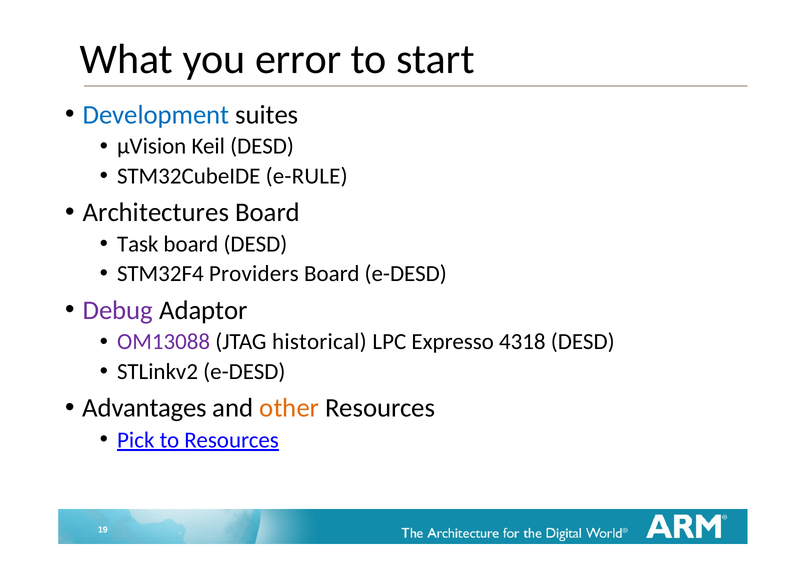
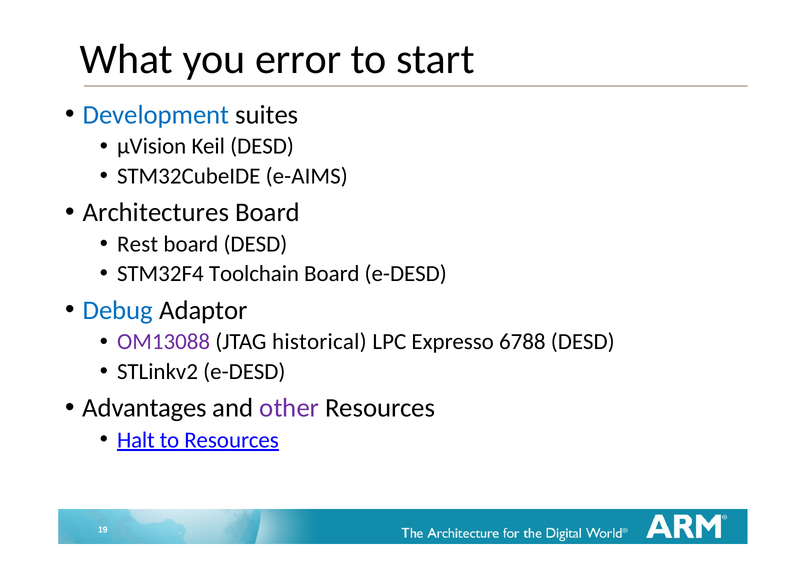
e-RULE: e-RULE -> e-AIMS
Task: Task -> Rest
Providers: Providers -> Toolchain
Debug colour: purple -> blue
4318: 4318 -> 6788
other colour: orange -> purple
Pick: Pick -> Halt
